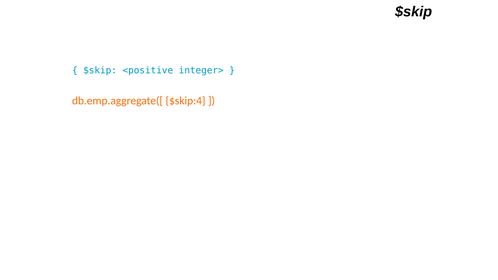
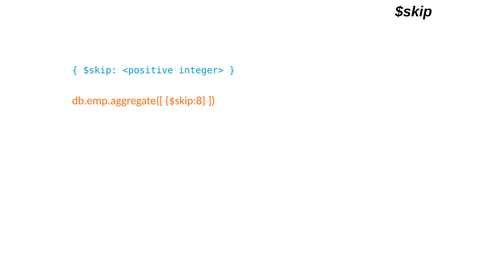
$skip:4: $skip:4 -> $skip:8
